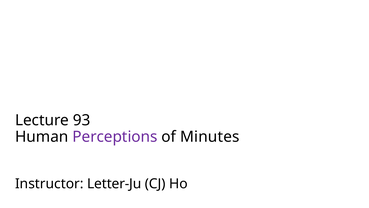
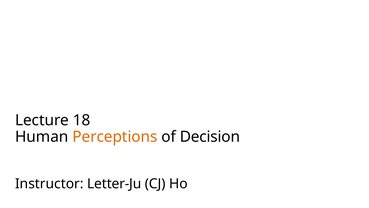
93: 93 -> 18
Perceptions colour: purple -> orange
Minutes: Minutes -> Decision
